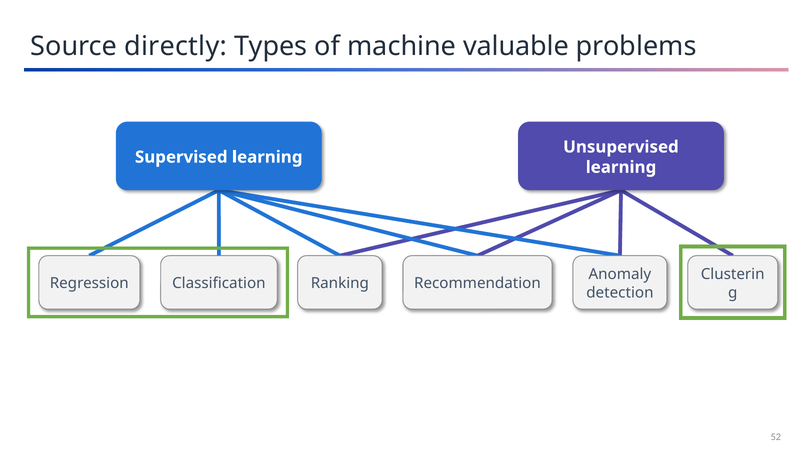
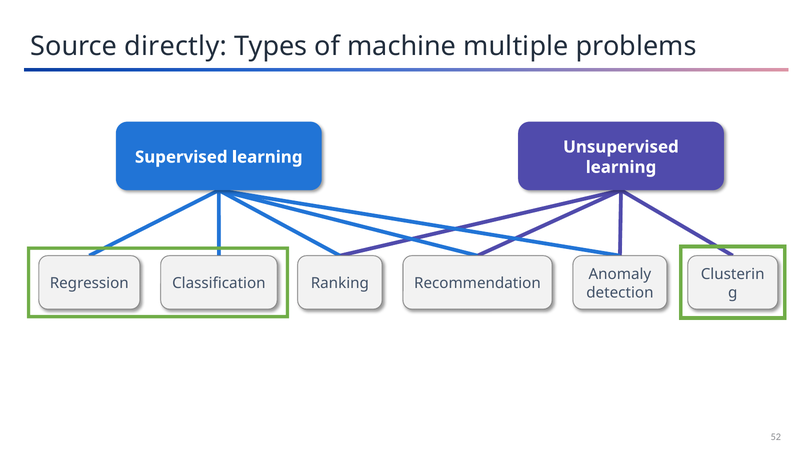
valuable: valuable -> multiple
